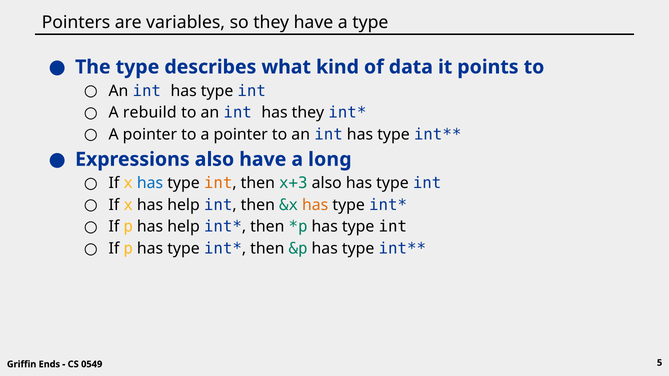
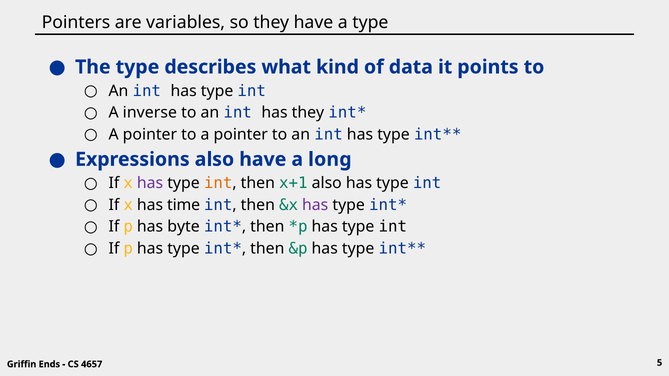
rebuild: rebuild -> inverse
has at (150, 183) colour: blue -> purple
x+3: x+3 -> x+1
x has help: help -> time
has at (315, 205) colour: orange -> purple
p has help: help -> byte
0549: 0549 -> 4657
